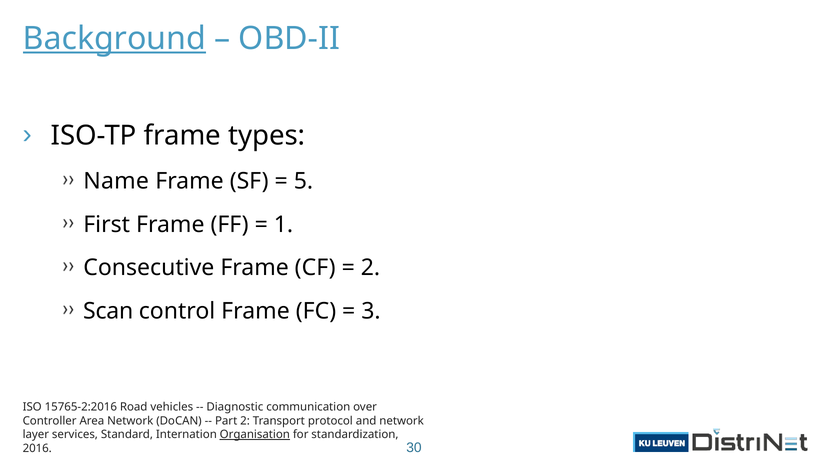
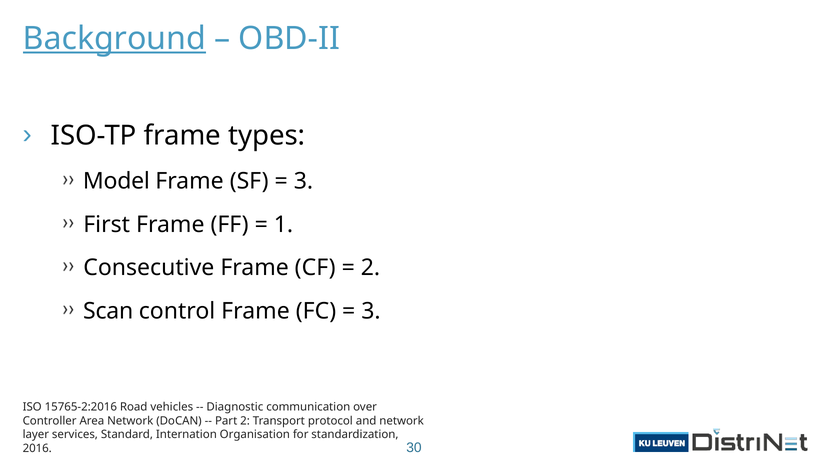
Name: Name -> Model
5 at (303, 181): 5 -> 3
Organisation underline: present -> none
